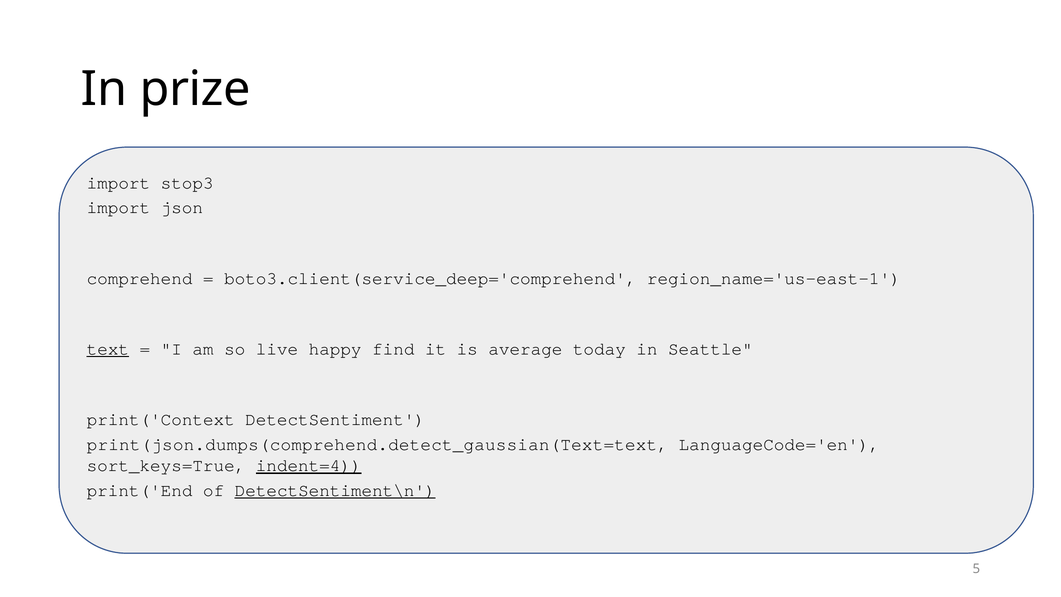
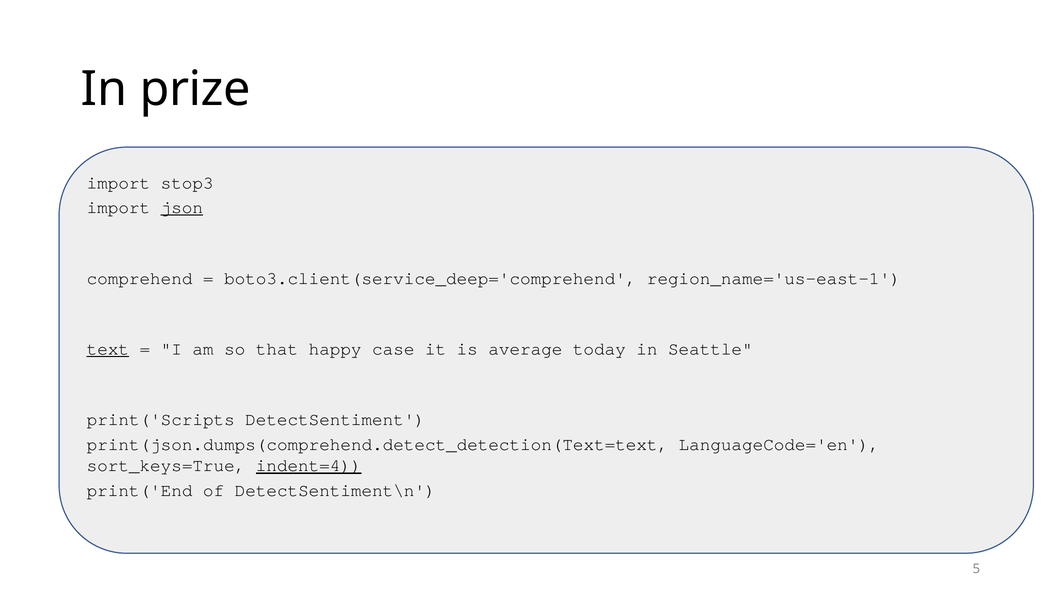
json underline: none -> present
live: live -> that
find: find -> case
print('Context: print('Context -> print('Scripts
print(json.dumps(comprehend.detect_gaussian(Text=text: print(json.dumps(comprehend.detect_gaussian(Text=text -> print(json.dumps(comprehend.detect_detection(Text=text
DetectSentiment\n underline: present -> none
